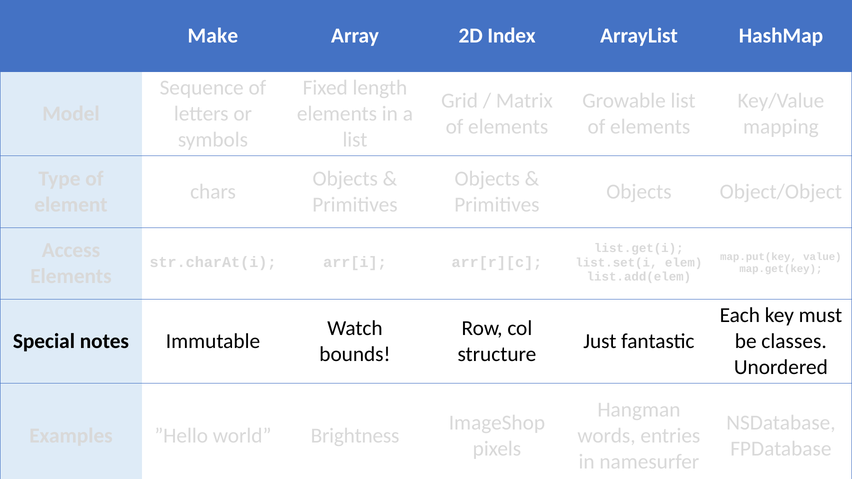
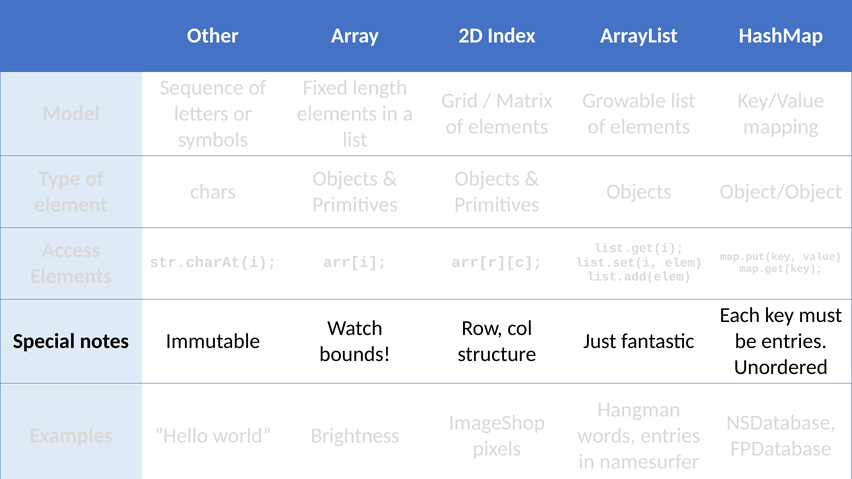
Make: Make -> Other
be classes: classes -> entries
